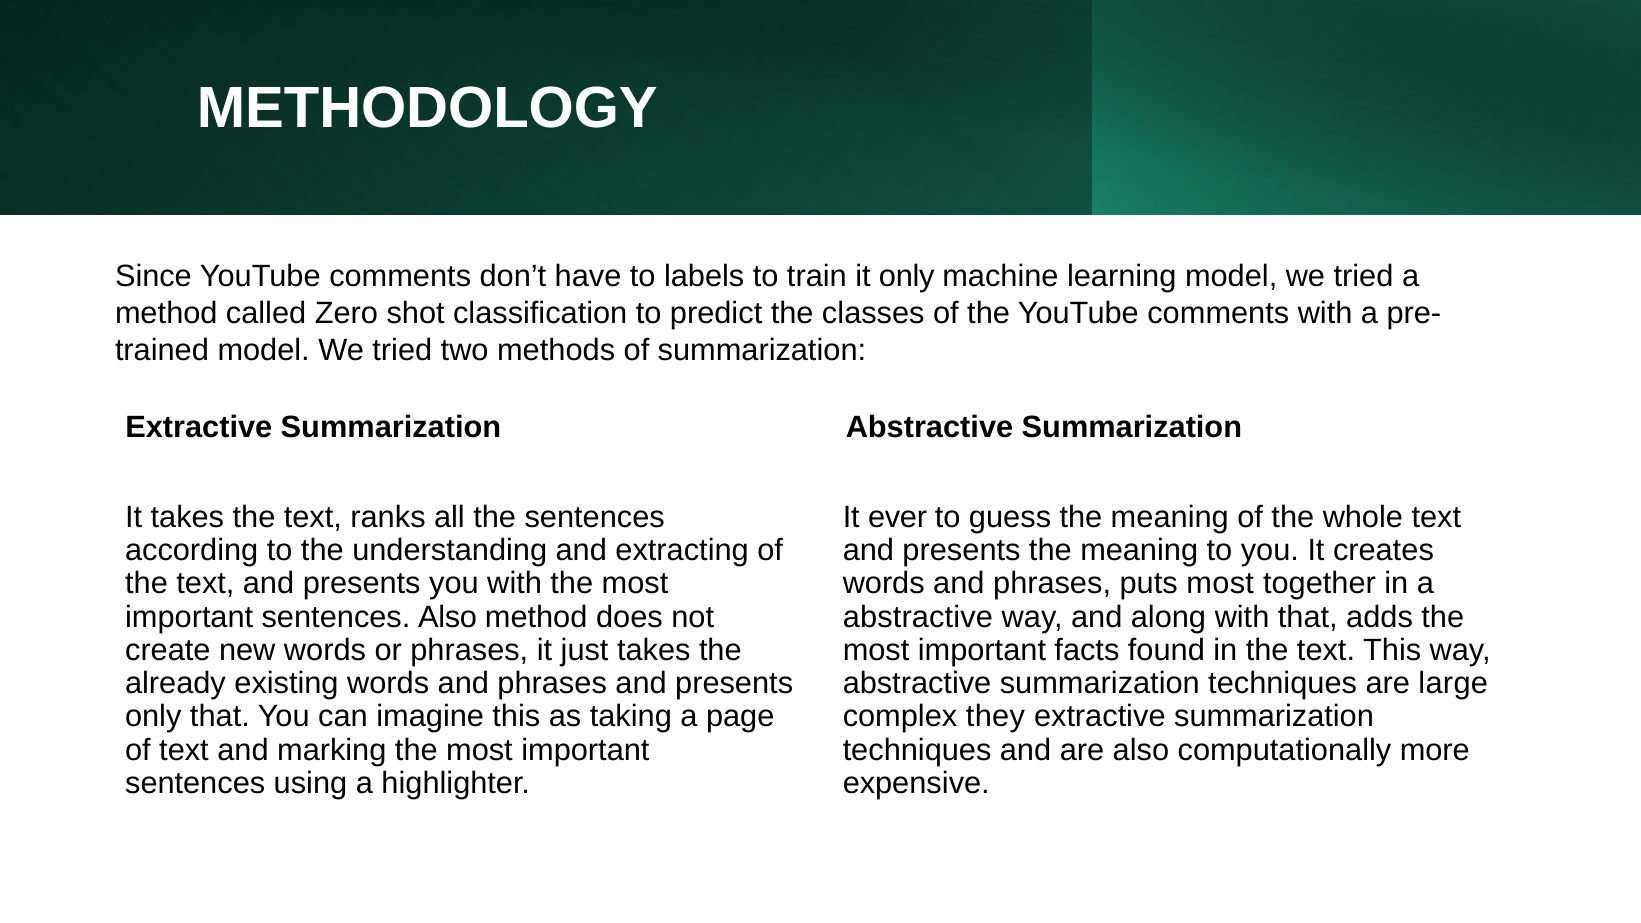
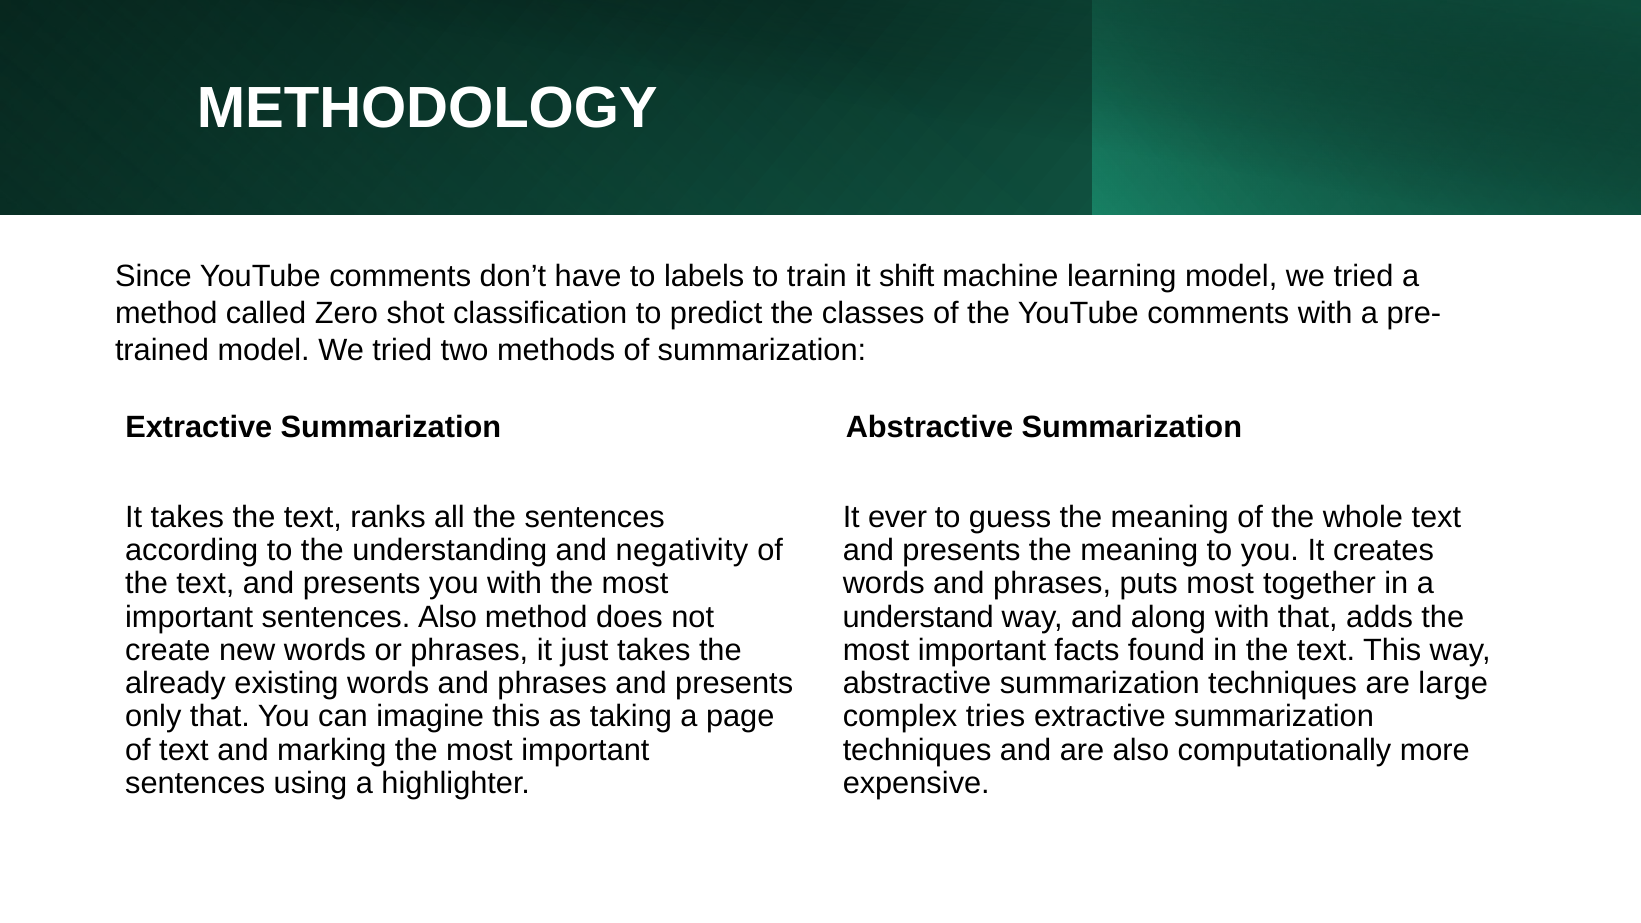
it only: only -> shift
extracting: extracting -> negativity
abstractive at (918, 617): abstractive -> understand
they: they -> tries
